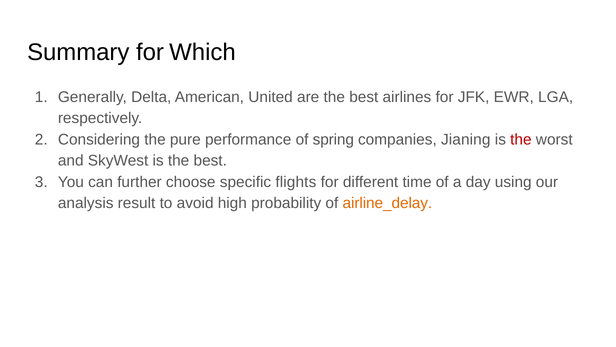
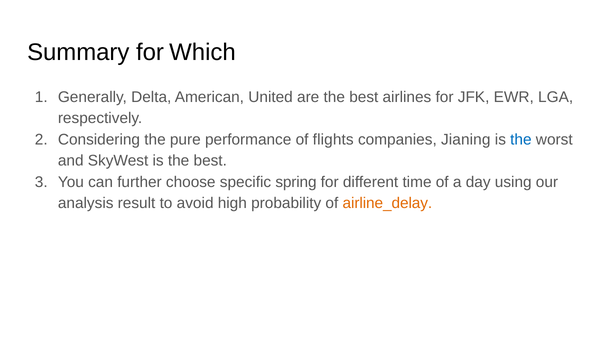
spring: spring -> flights
the at (521, 139) colour: red -> blue
flights: flights -> spring
